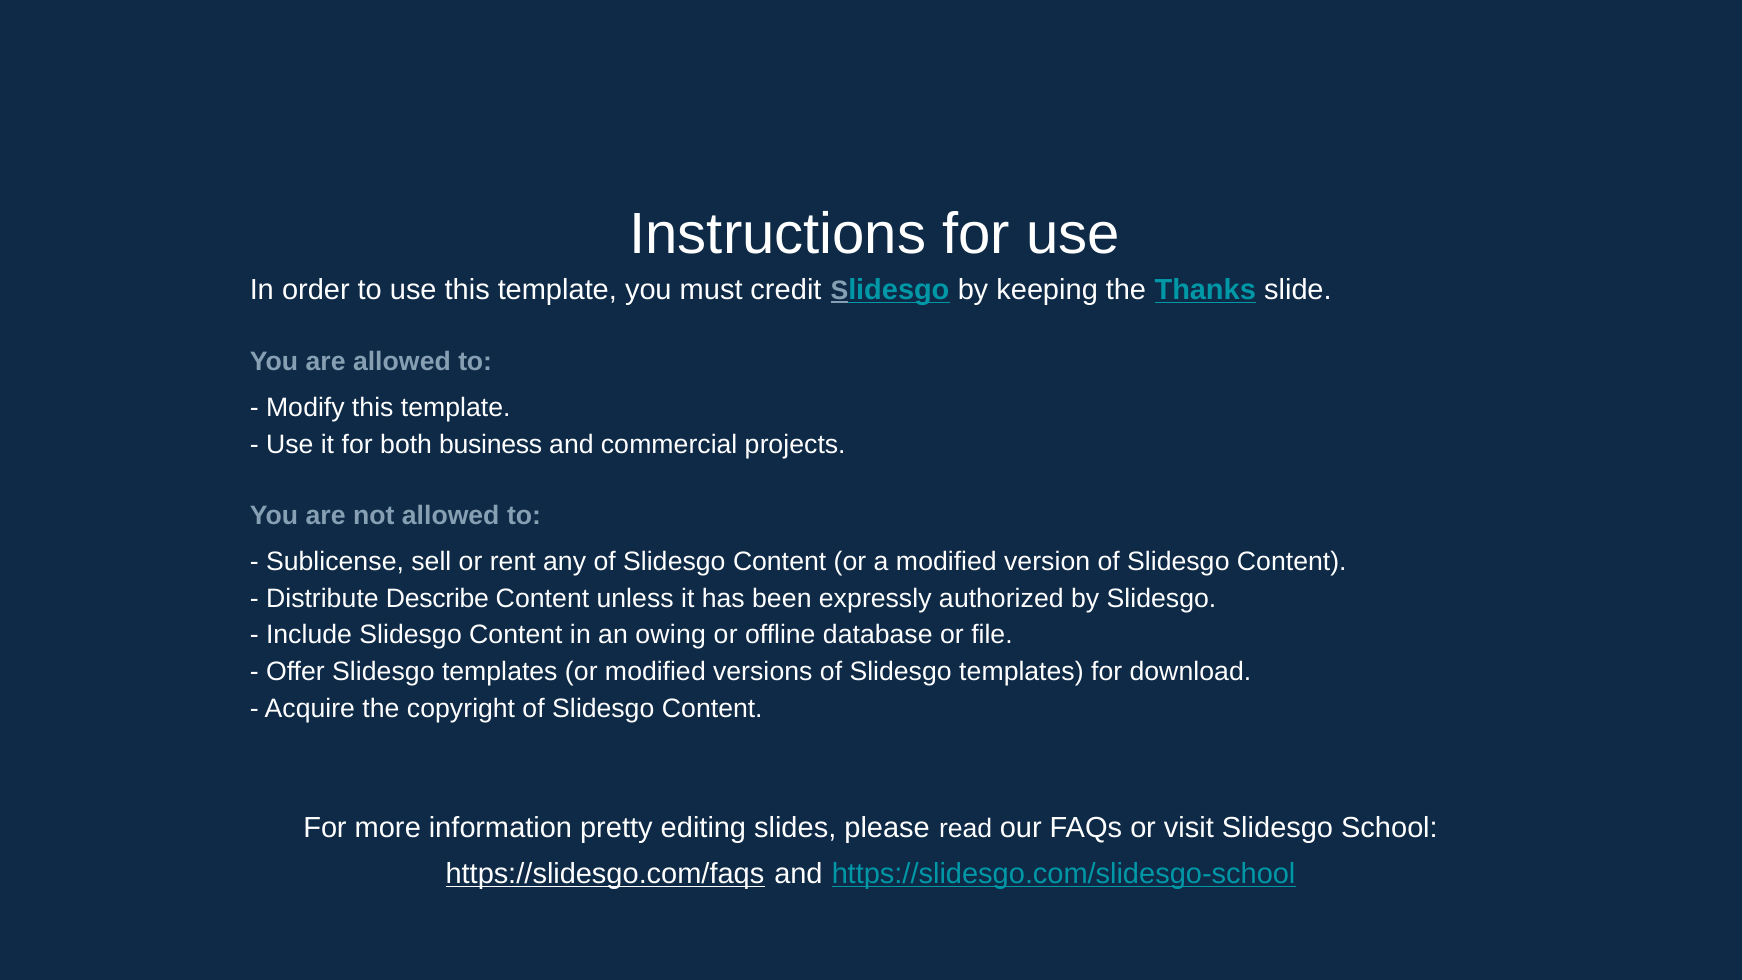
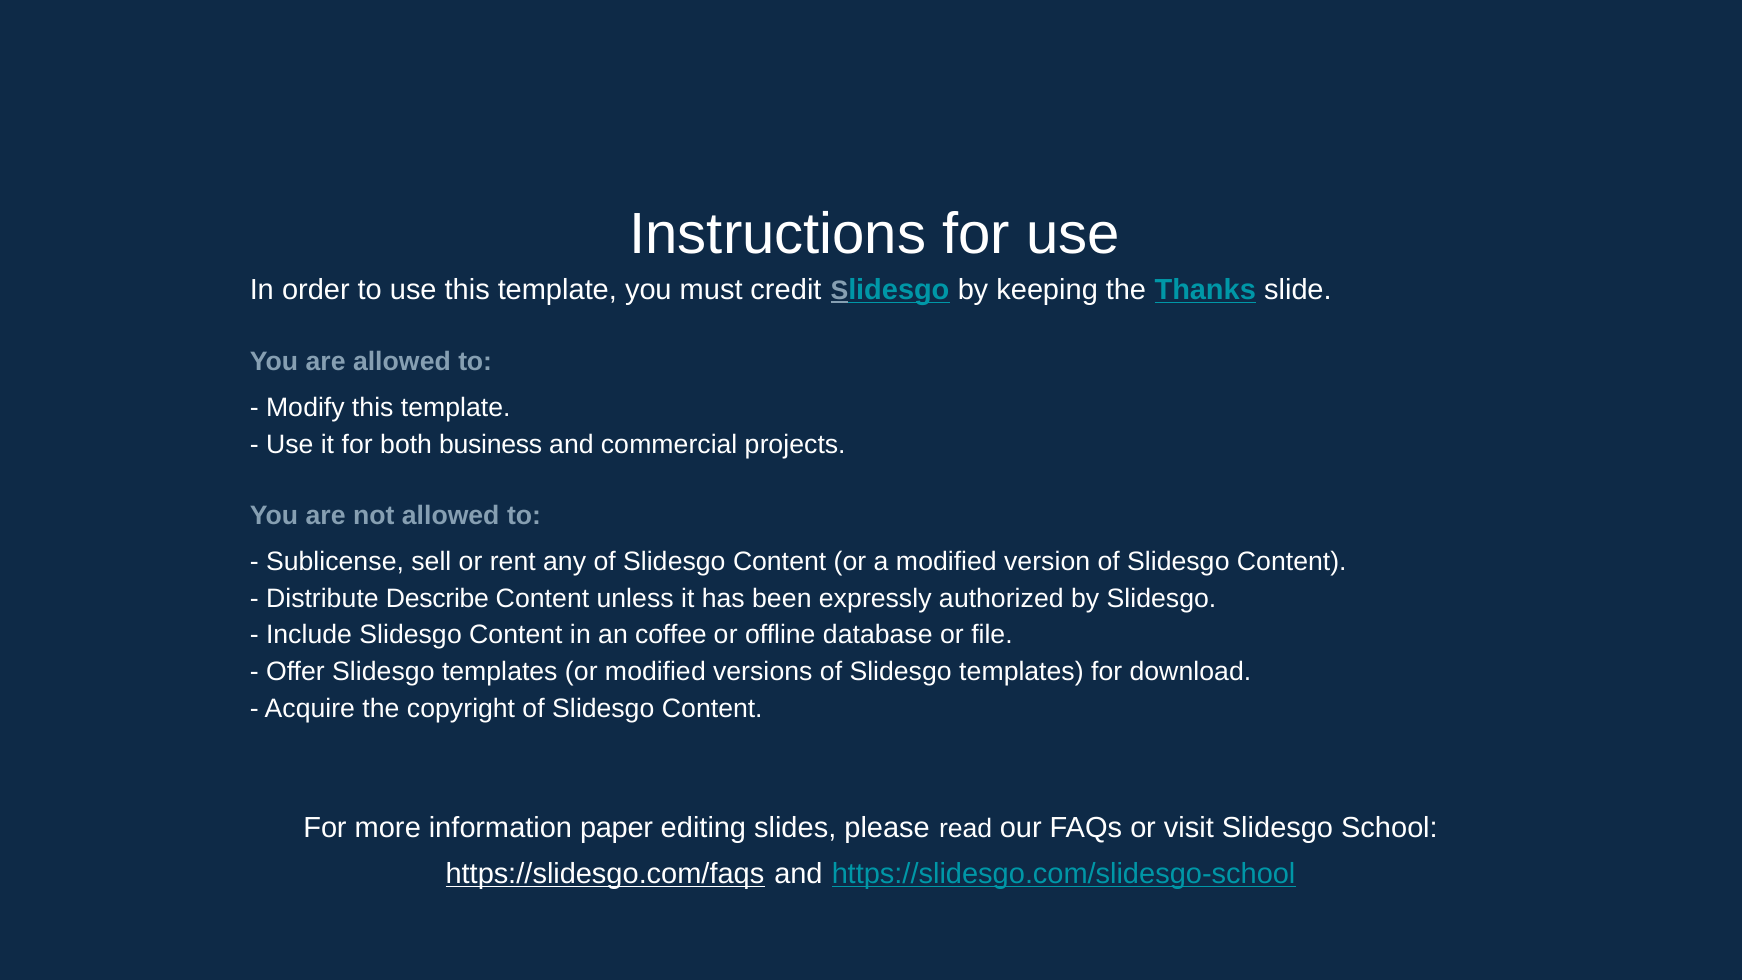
owing: owing -> coffee
pretty: pretty -> paper
